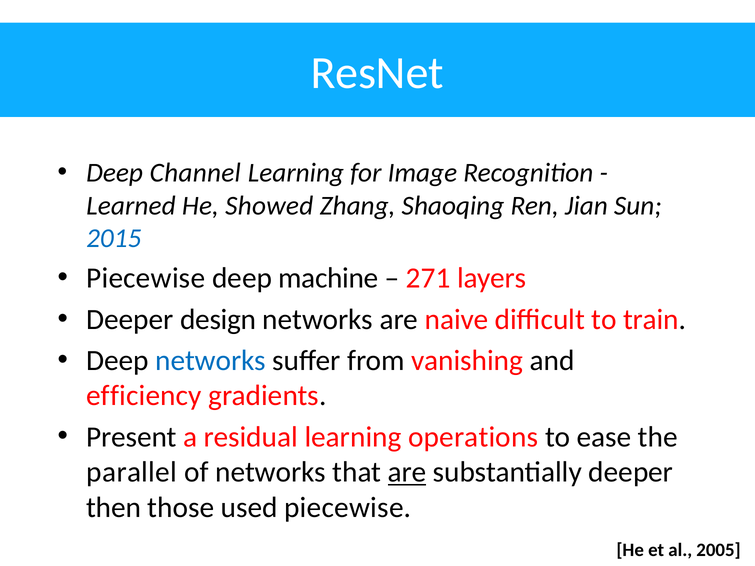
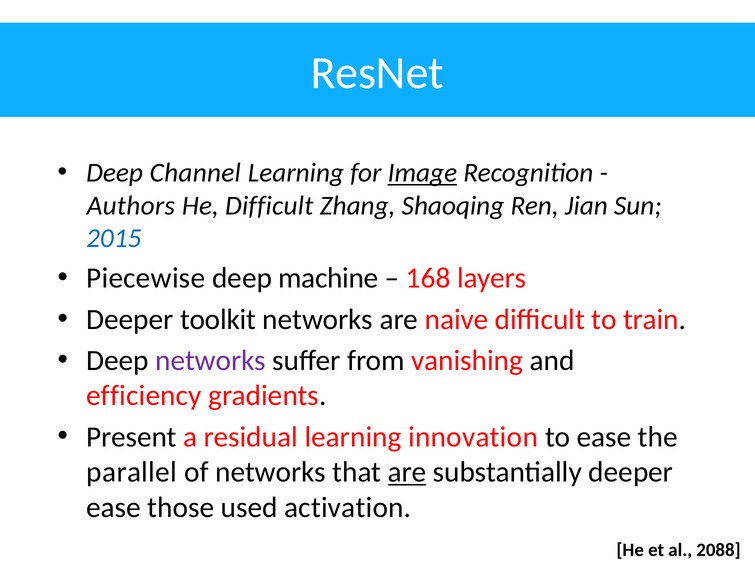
Image underline: none -> present
Learned: Learned -> Authors
He Showed: Showed -> Difficult
271: 271 -> 168
design: design -> toolkit
networks at (211, 361) colour: blue -> purple
operations: operations -> innovation
then at (114, 508): then -> ease
used piecewise: piecewise -> activation
2005: 2005 -> 2088
